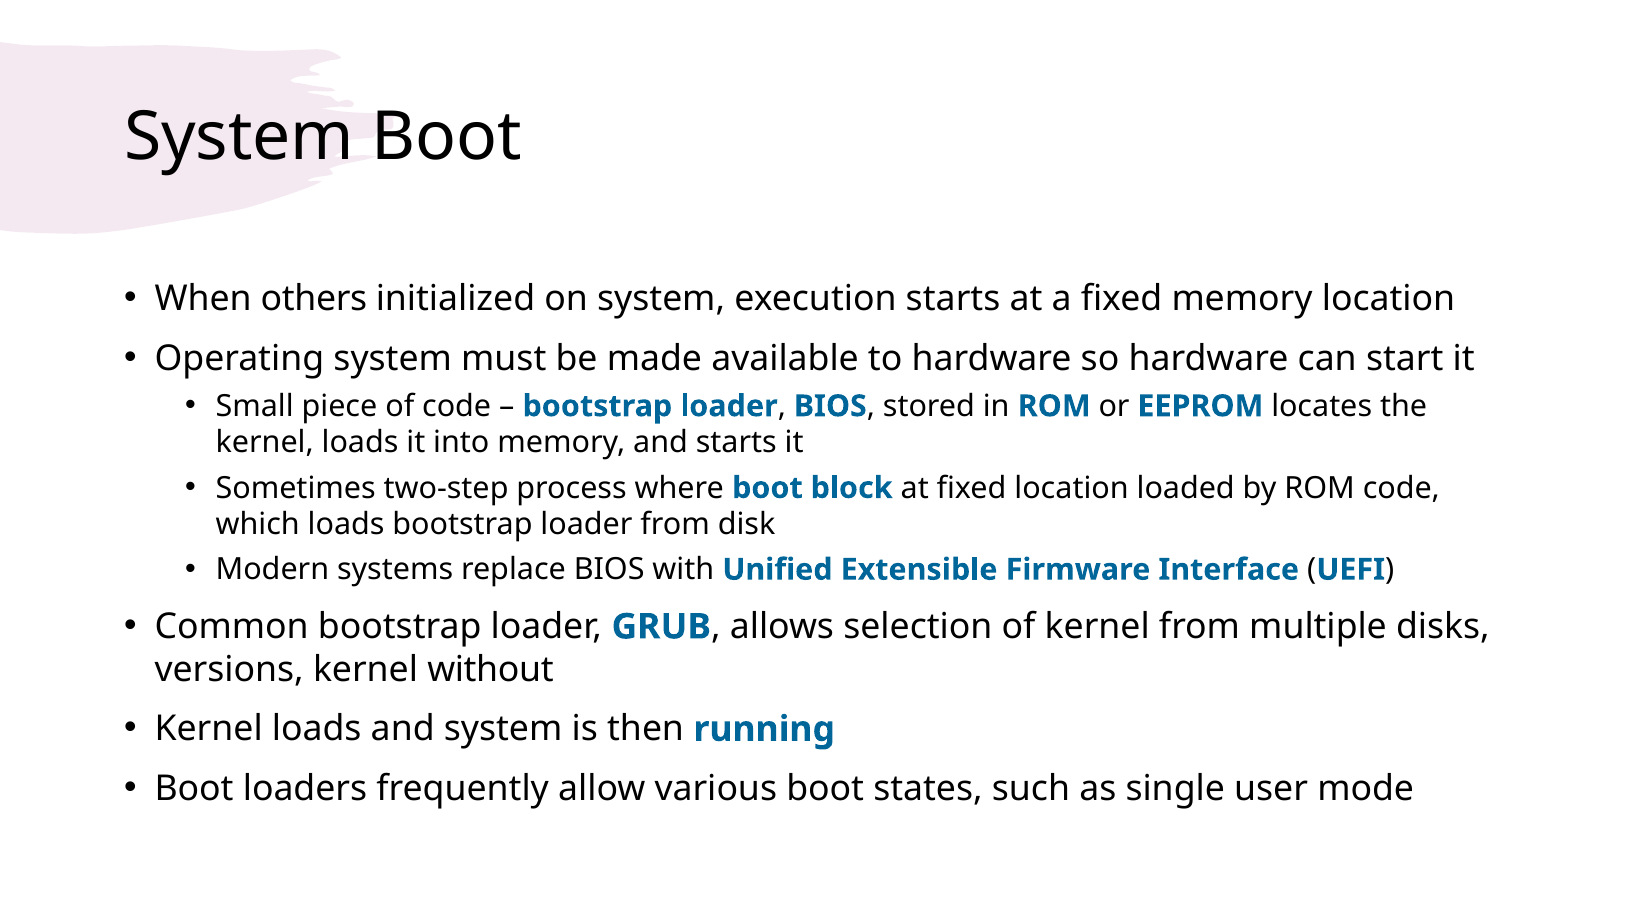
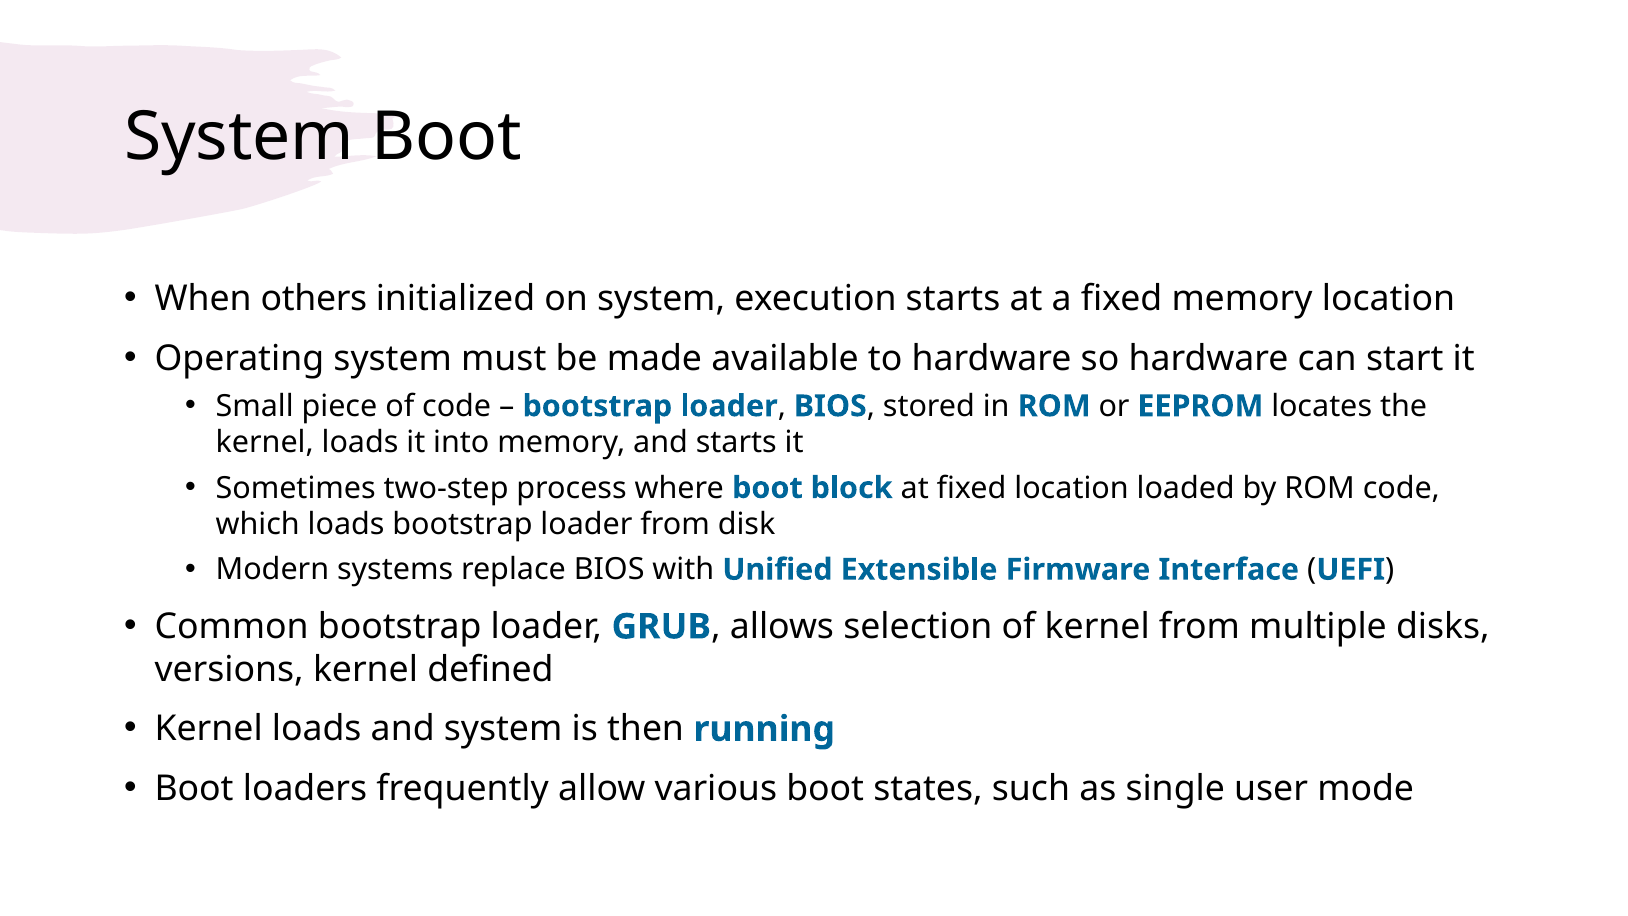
without: without -> defined
